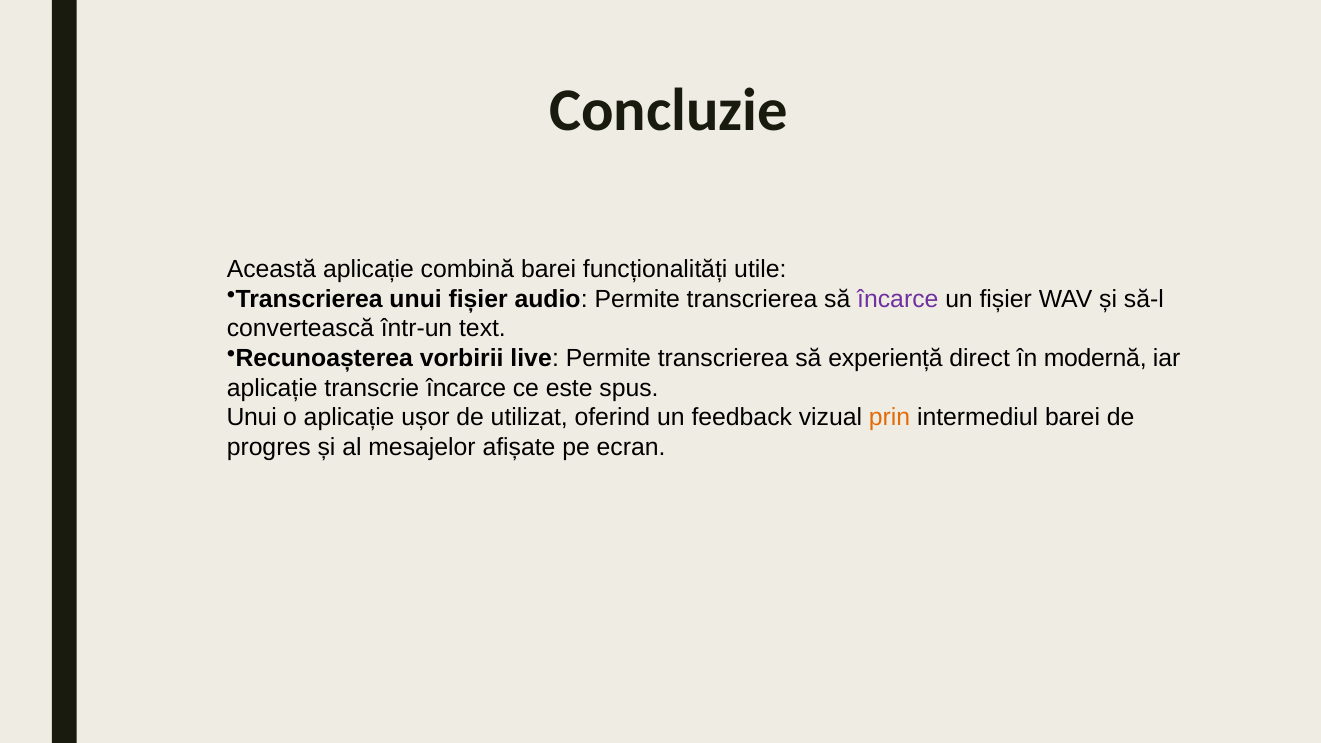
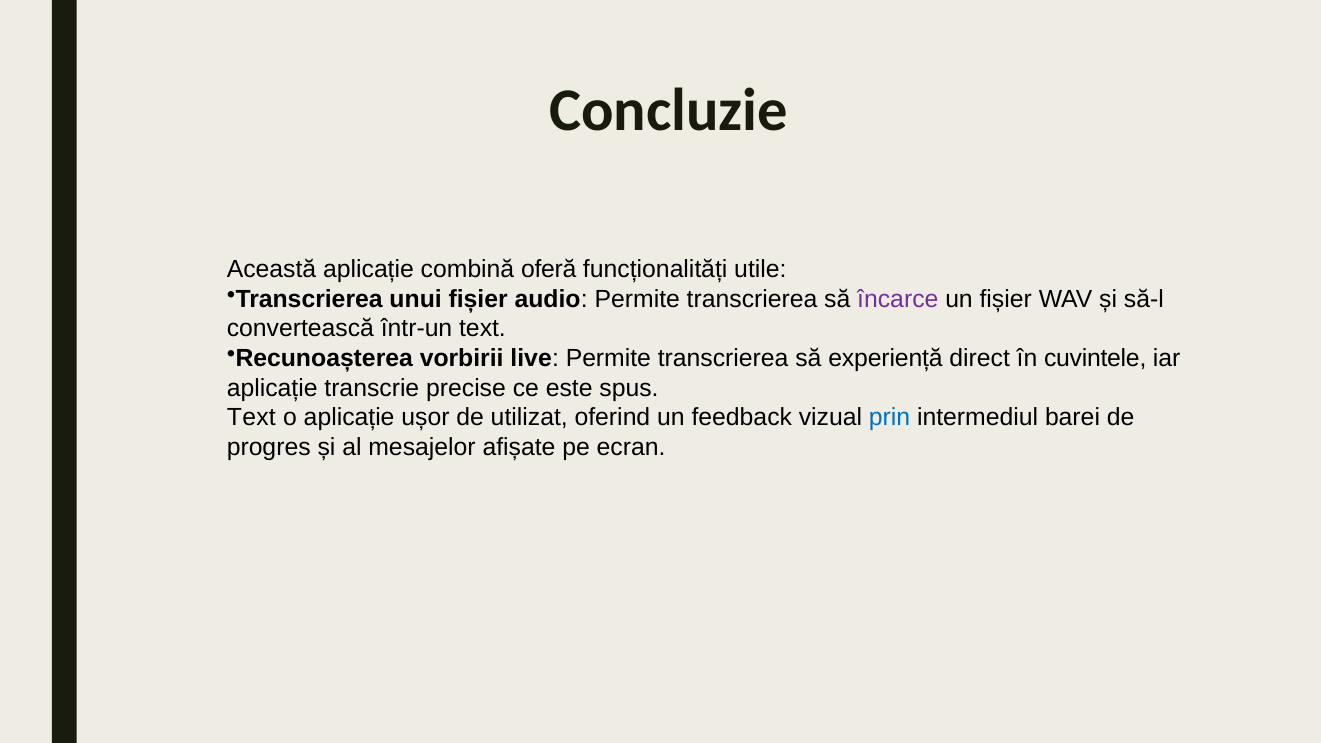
combină barei: barei -> oferă
modernă: modernă -> cuvintele
transcrie încarce: încarce -> precise
Unui at (252, 418): Unui -> Text
prin colour: orange -> blue
